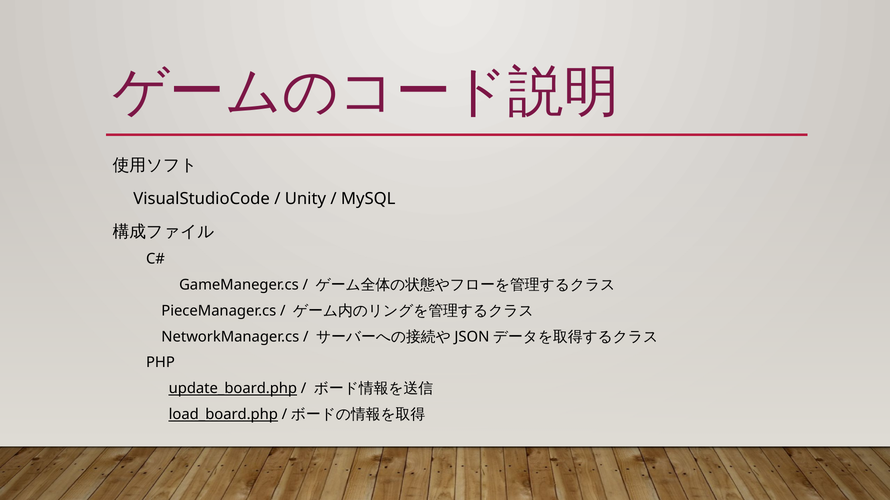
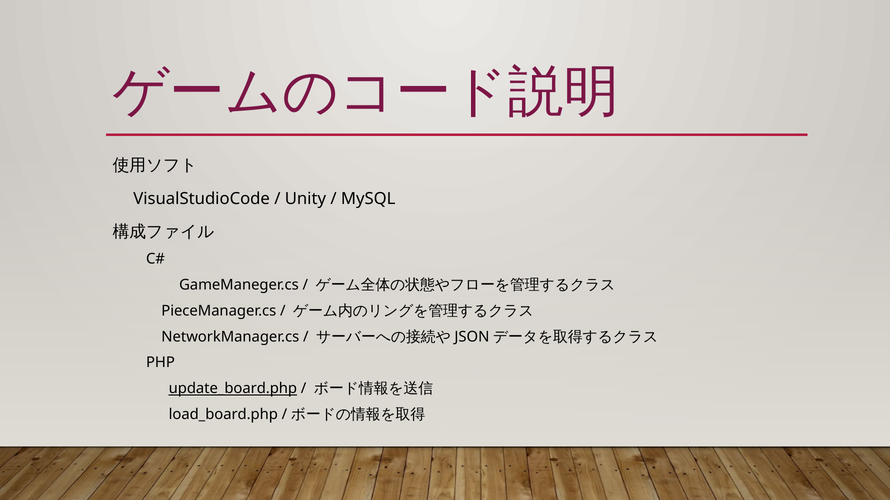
load_board.php underline: present -> none
